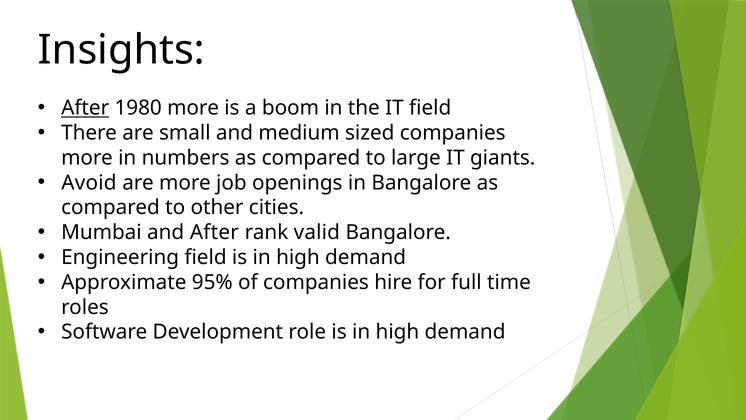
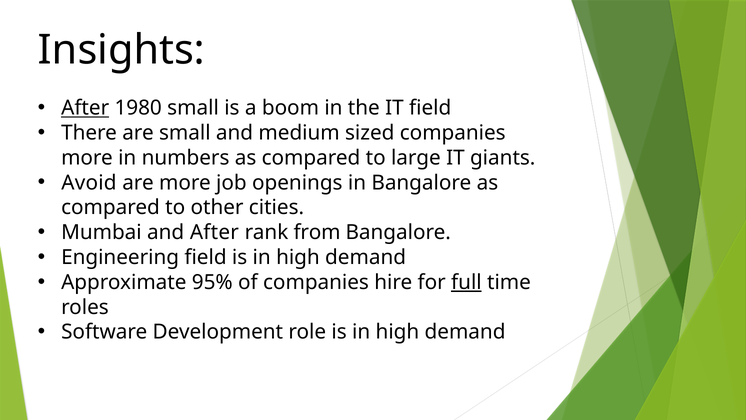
1980 more: more -> small
valid: valid -> from
full underline: none -> present
